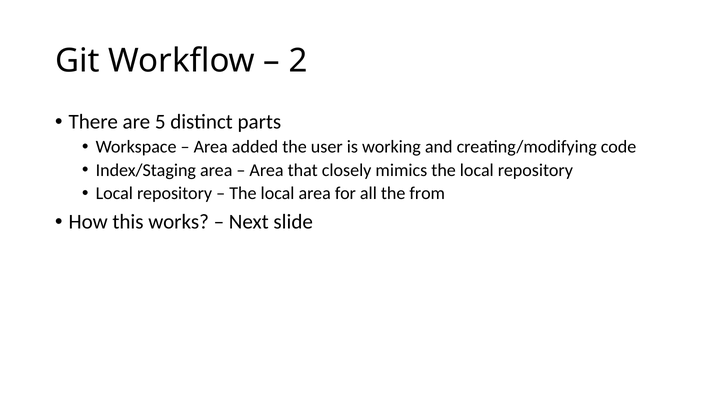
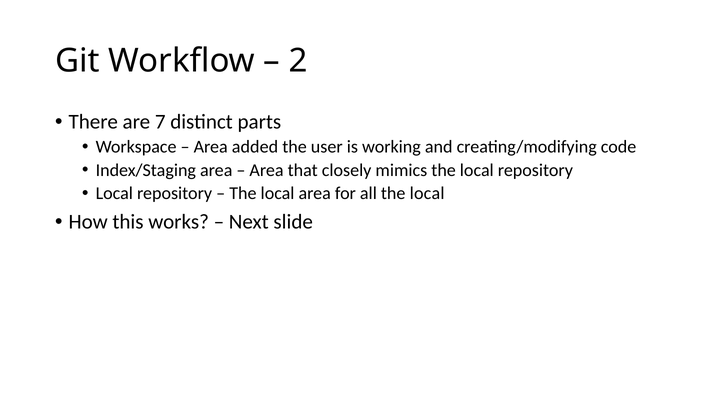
5: 5 -> 7
all the from: from -> local
